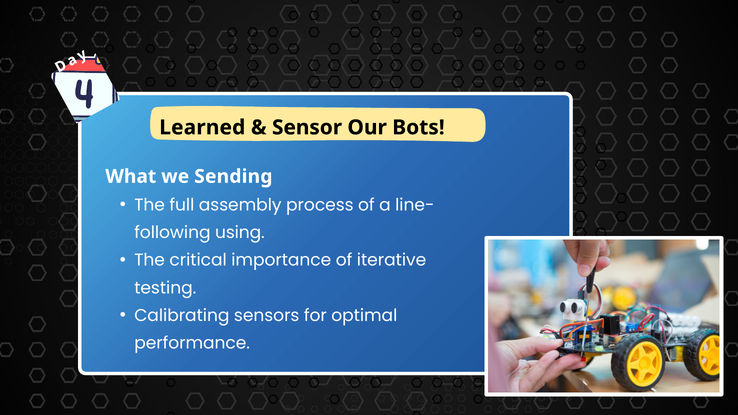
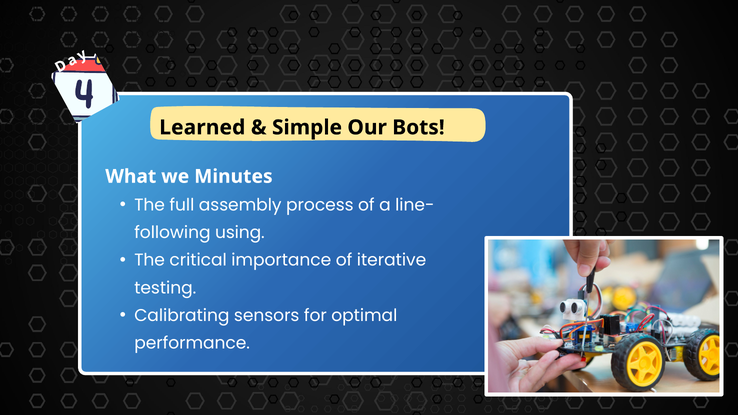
Sensor: Sensor -> Simple
Sending: Sending -> Minutes
